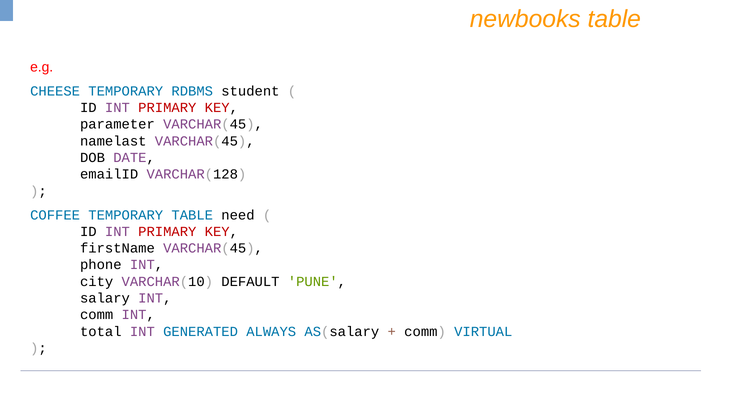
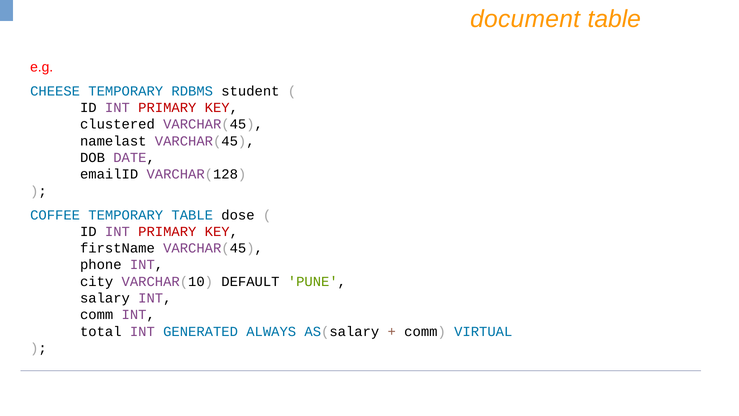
newbooks: newbooks -> document
parameter: parameter -> clustered
need: need -> dose
